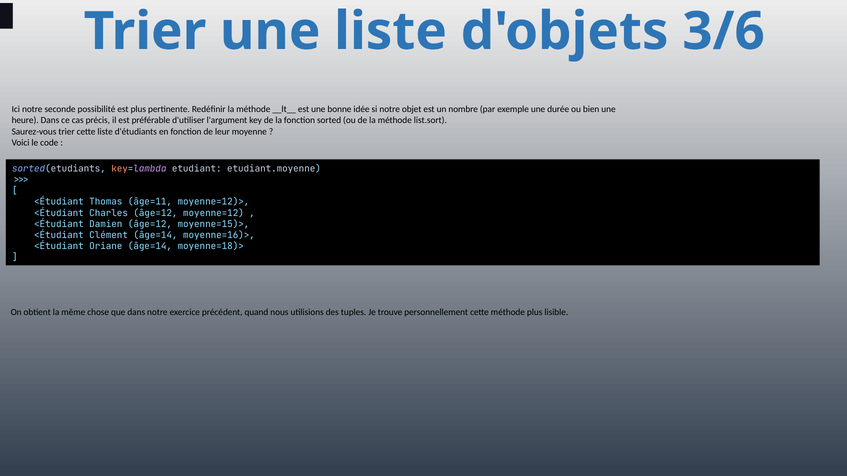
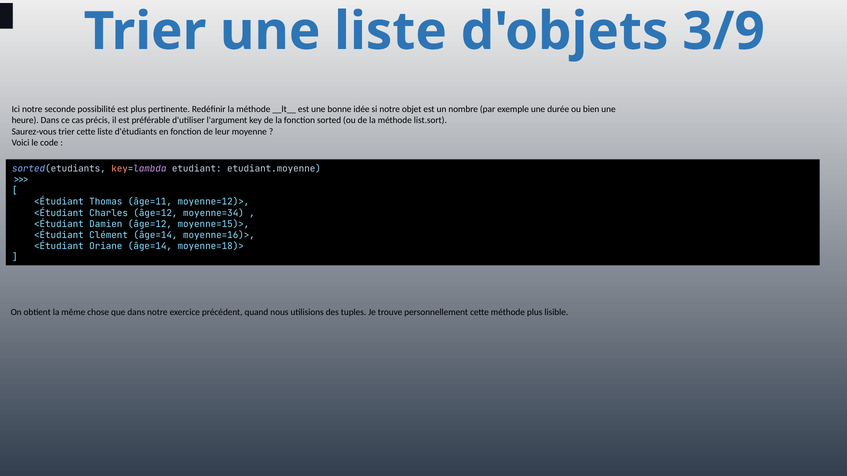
3/6: 3/6 -> 3/9
âge=12 moyenne=12)>: moyenne=12)> -> moyenne=34)>
